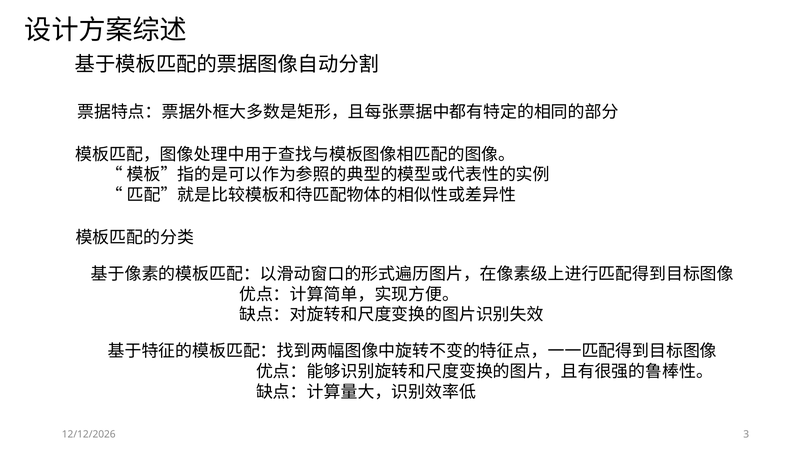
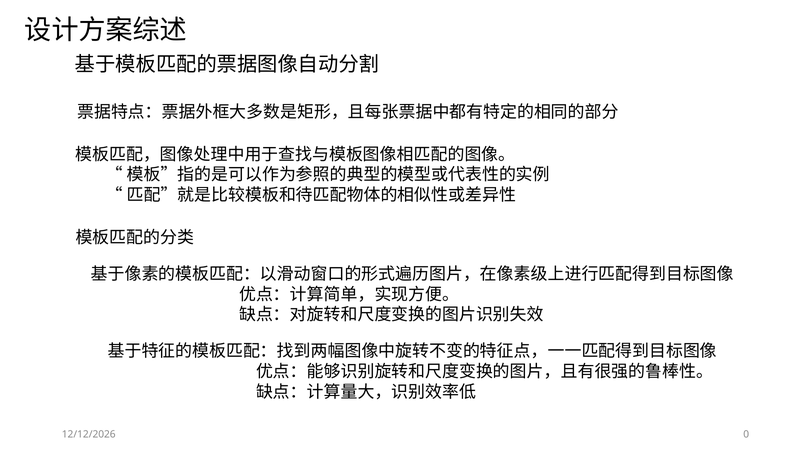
3: 3 -> 0
